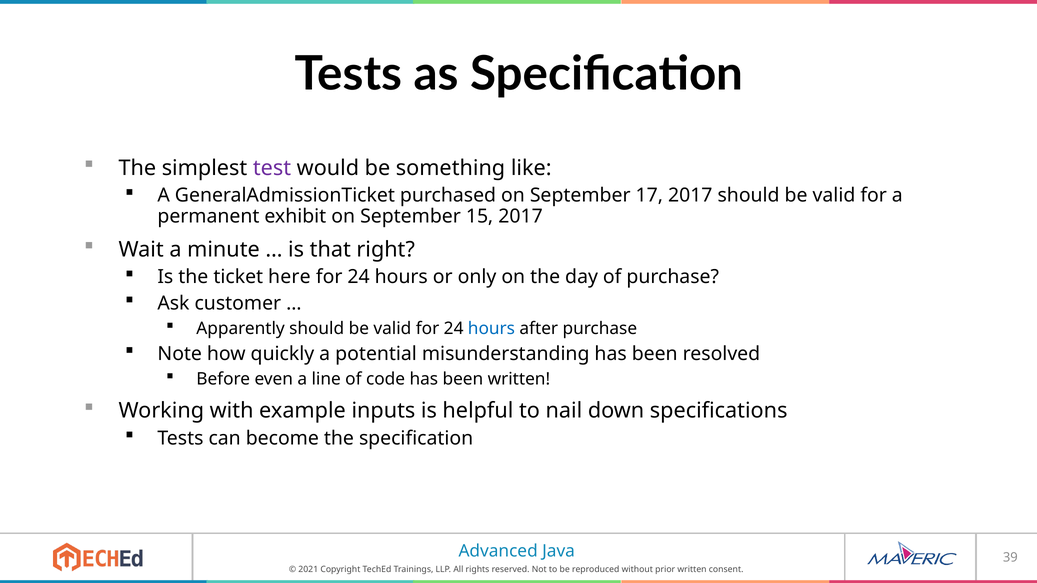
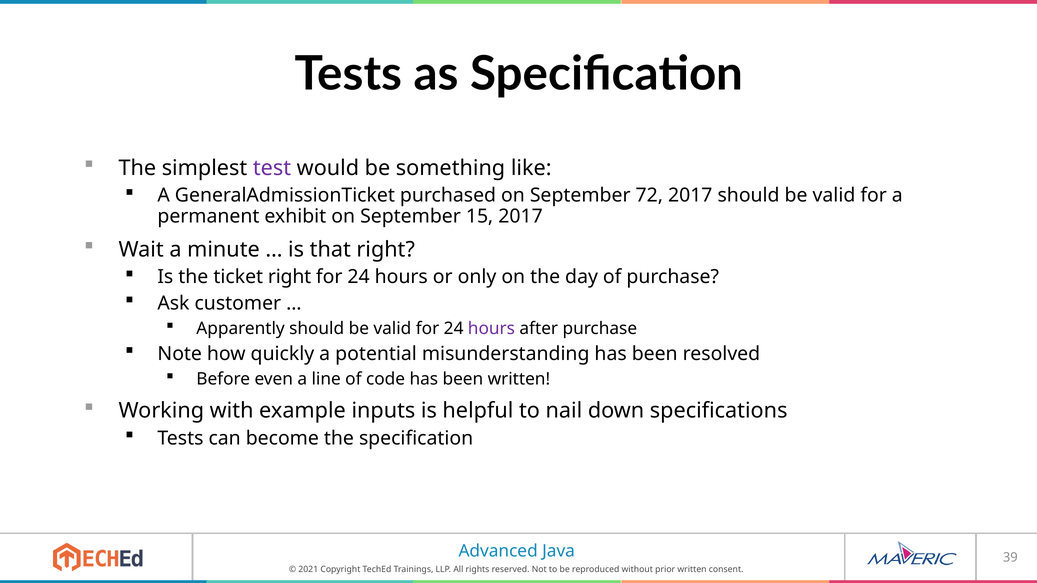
17: 17 -> 72
ticket here: here -> right
hours at (491, 329) colour: blue -> purple
